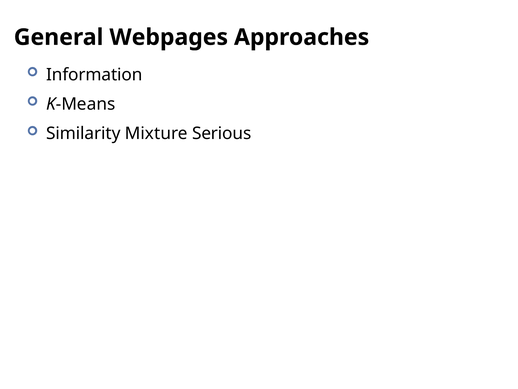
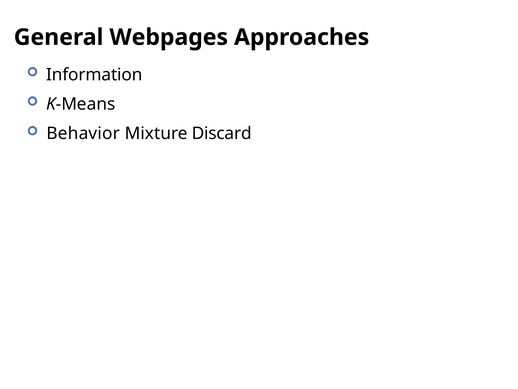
Similarity: Similarity -> Behavior
Serious: Serious -> Discard
